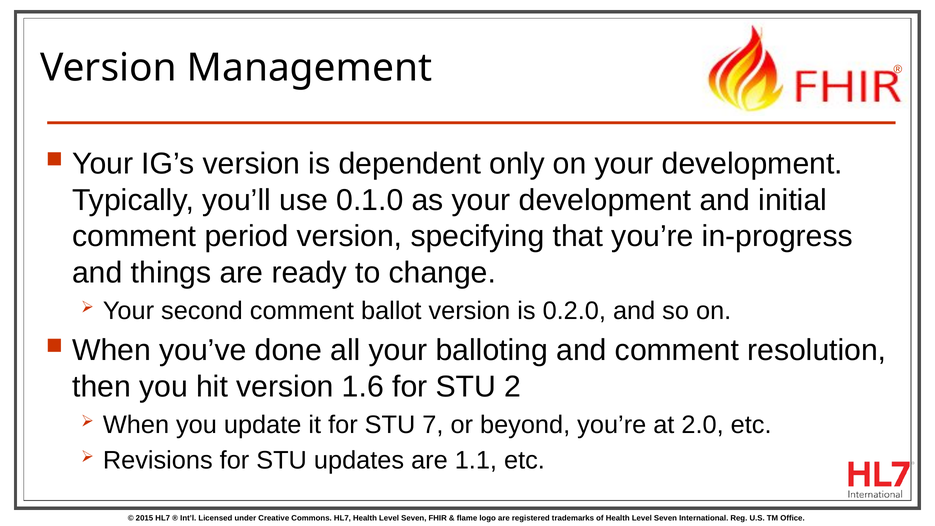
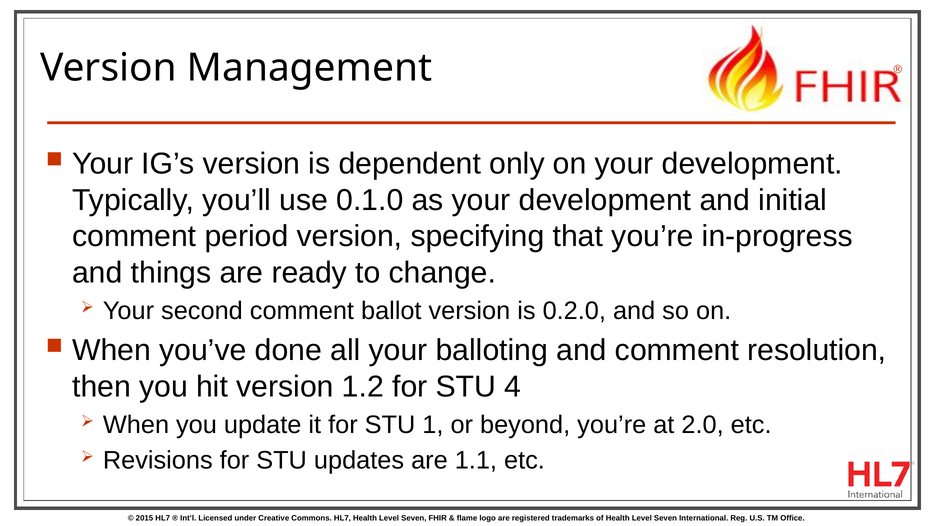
1.6: 1.6 -> 1.2
2: 2 -> 4
7: 7 -> 1
